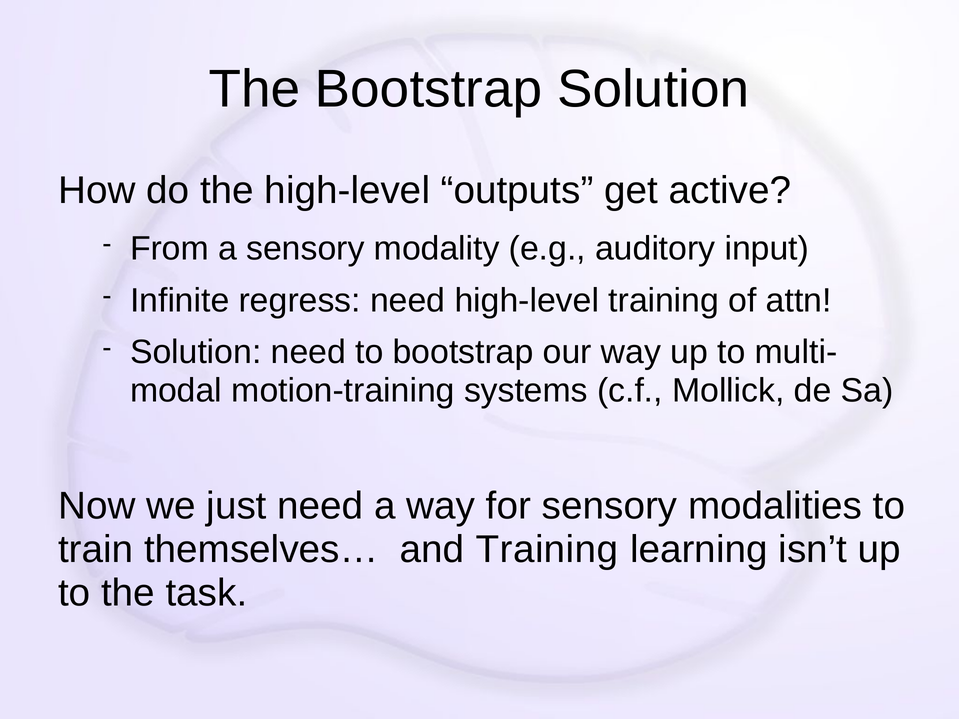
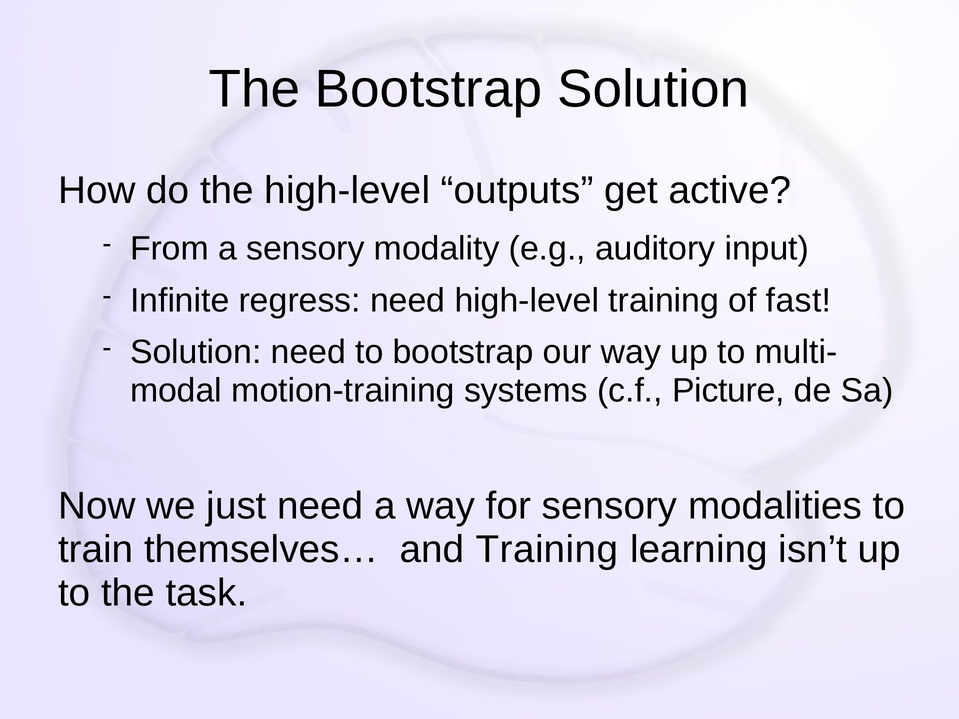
attn: attn -> fast
Mollick: Mollick -> Picture
